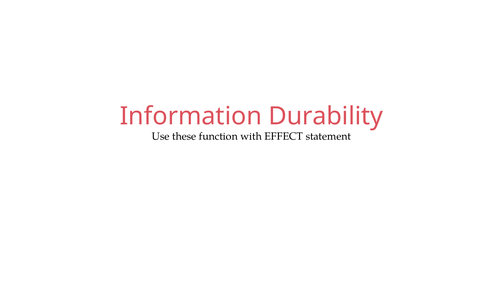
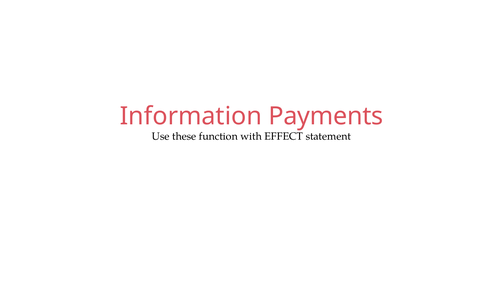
Durability: Durability -> Payments
